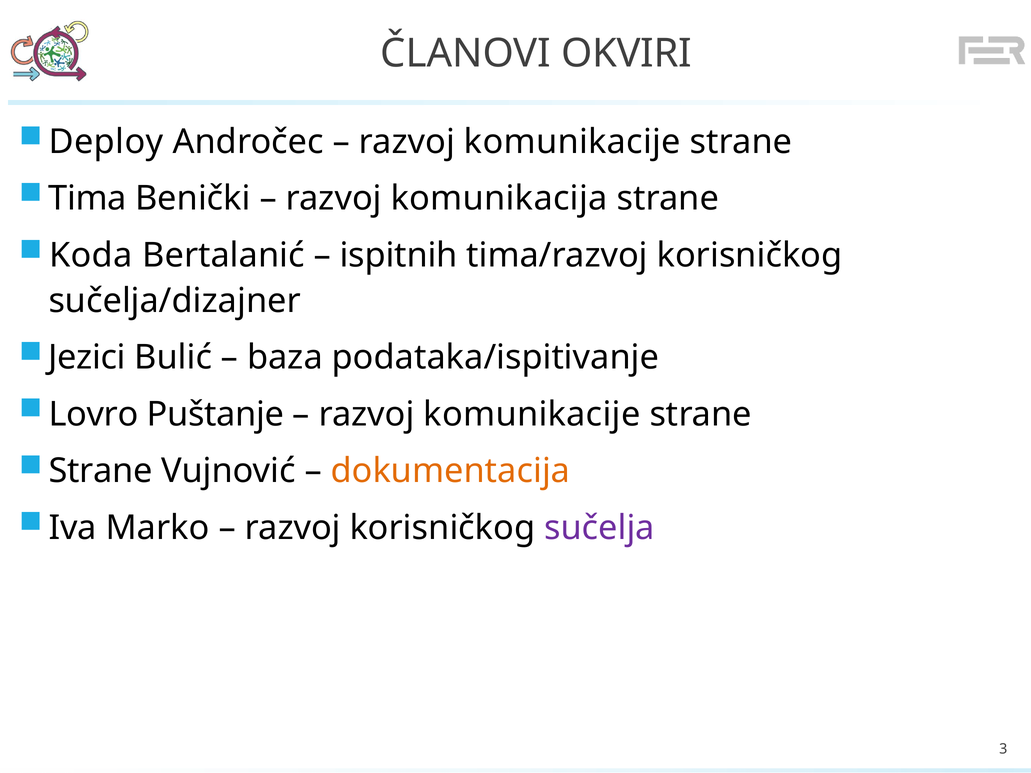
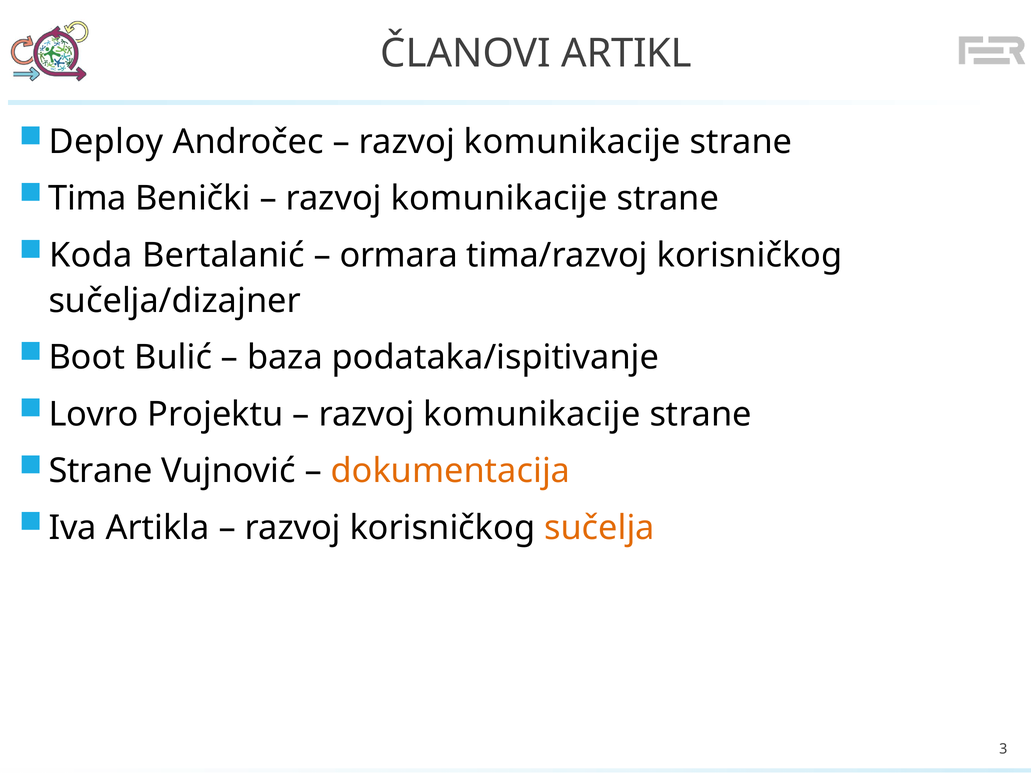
OKVIRI: OKVIRI -> ARTIKL
komunikacija at (499, 199): komunikacija -> komunikacije
ispitnih: ispitnih -> ormara
Jezici: Jezici -> Boot
Puštanje: Puštanje -> Projektu
Marko: Marko -> Artikla
sučelja colour: purple -> orange
